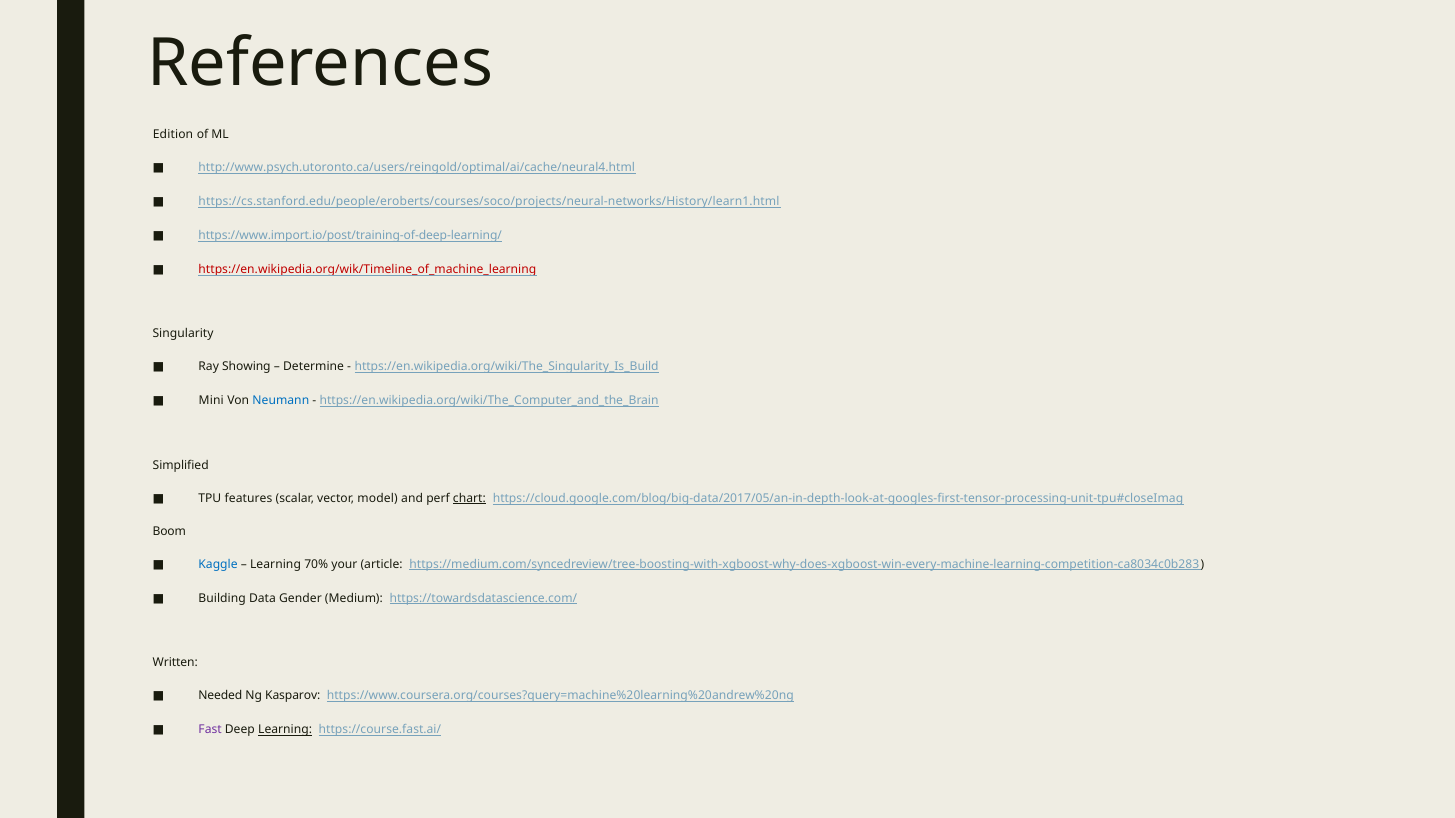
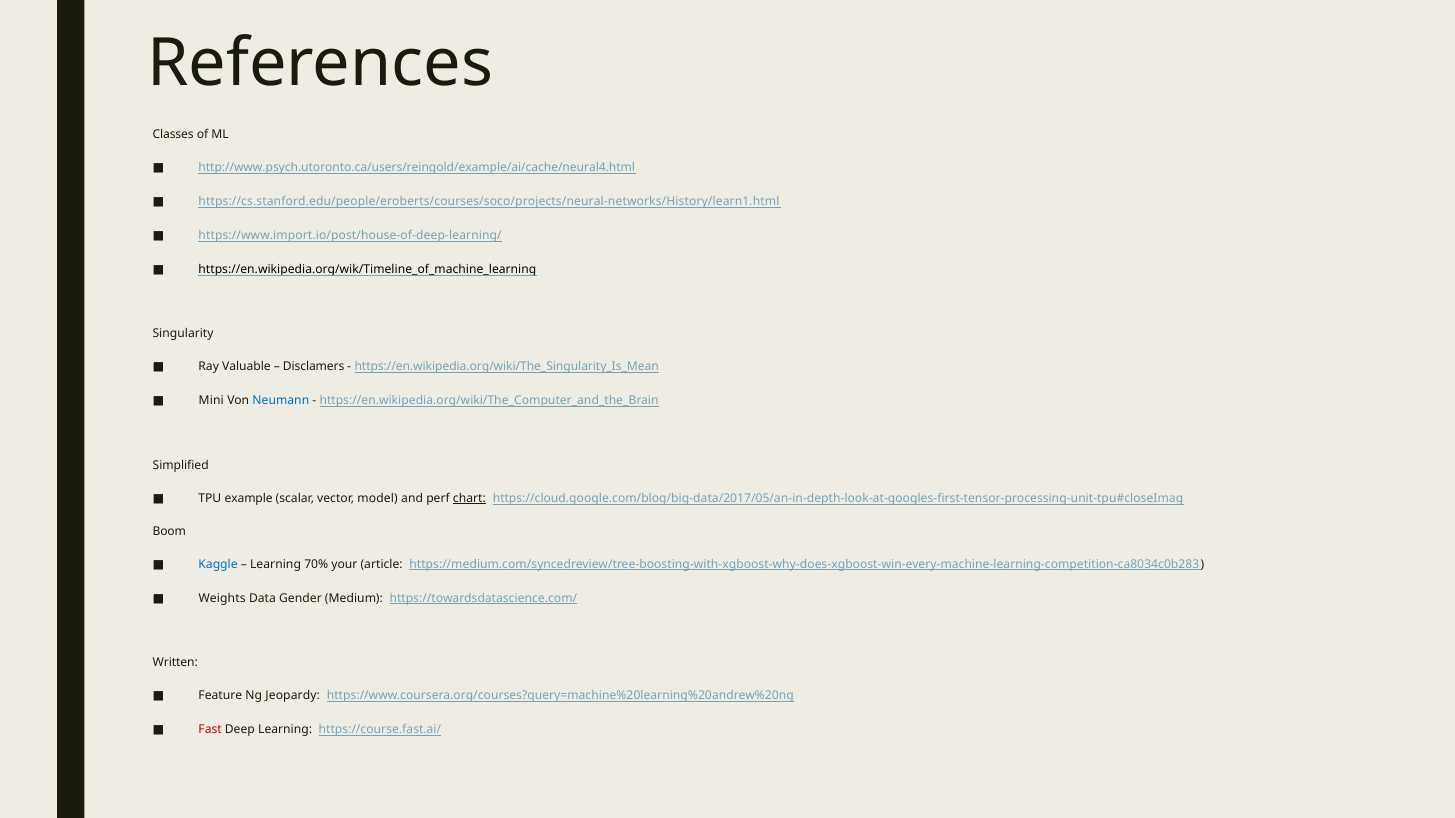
Edition: Edition -> Classes
http://www.psych.utoronto.ca/users/reingold/optimal/ai/cache/neural4.html: http://www.psych.utoronto.ca/users/reingold/optimal/ai/cache/neural4.html -> http://www.psych.utoronto.ca/users/reingold/example/ai/cache/neural4.html
https://www.import.io/post/training-of-deep-learning/: https://www.import.io/post/training-of-deep-learning/ -> https://www.import.io/post/house-of-deep-learning/
https://en.wikipedia.org/wik/Timeline_of_machine_learning colour: red -> black
Showing: Showing -> Valuable
Determine: Determine -> Disclamers
https://en.wikipedia.org/wiki/The_Singularity_Is_Build: https://en.wikipedia.org/wiki/The_Singularity_Is_Build -> https://en.wikipedia.org/wiki/The_Singularity_Is_Mean
features: features -> example
Building: Building -> Weights
Needed: Needed -> Feature
Kasparov: Kasparov -> Jeopardy
Fast colour: purple -> red
Learning at (285, 730) underline: present -> none
